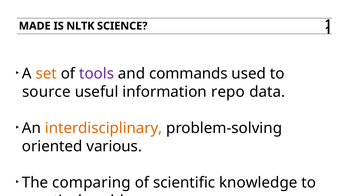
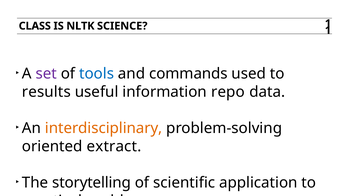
MADE: MADE -> CLASS
set colour: orange -> purple
tools colour: purple -> blue
source: source -> results
various: various -> extract
comparing: comparing -> storytelling
knowledge: knowledge -> application
